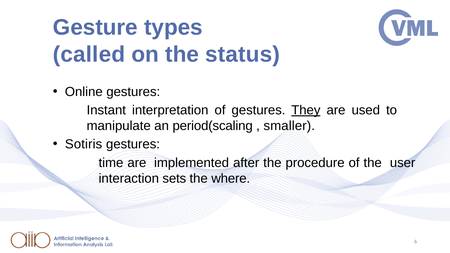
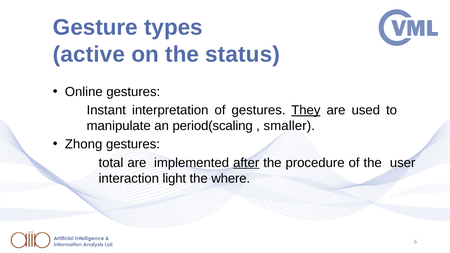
called: called -> active
Sotiris: Sotiris -> Zhong
time: time -> total
after underline: none -> present
sets: sets -> light
